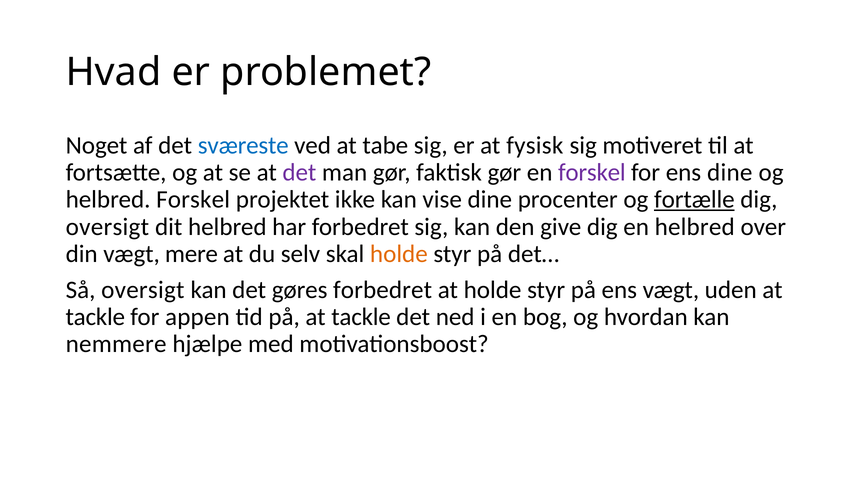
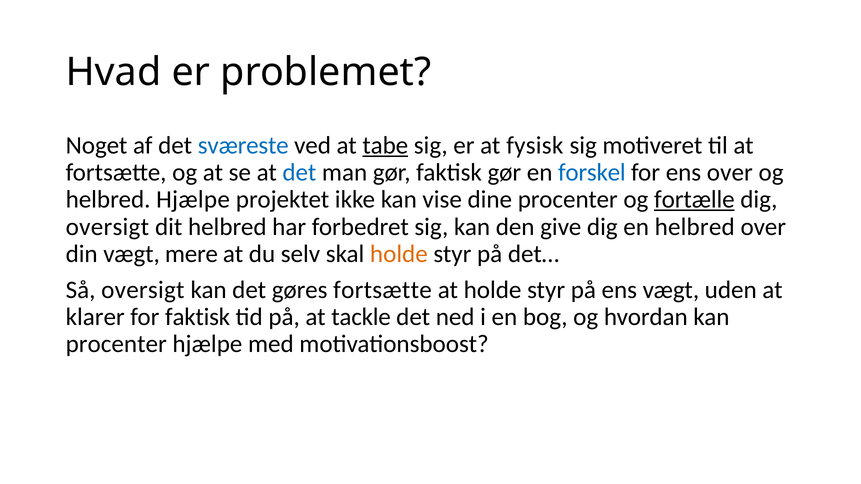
tabe underline: none -> present
det at (299, 173) colour: purple -> blue
forskel at (592, 173) colour: purple -> blue
ens dine: dine -> over
helbred Forskel: Forskel -> Hjælpe
gøres forbedret: forbedret -> fortsætte
tackle at (95, 317): tackle -> klarer
for appen: appen -> faktisk
nemmere at (116, 344): nemmere -> procenter
